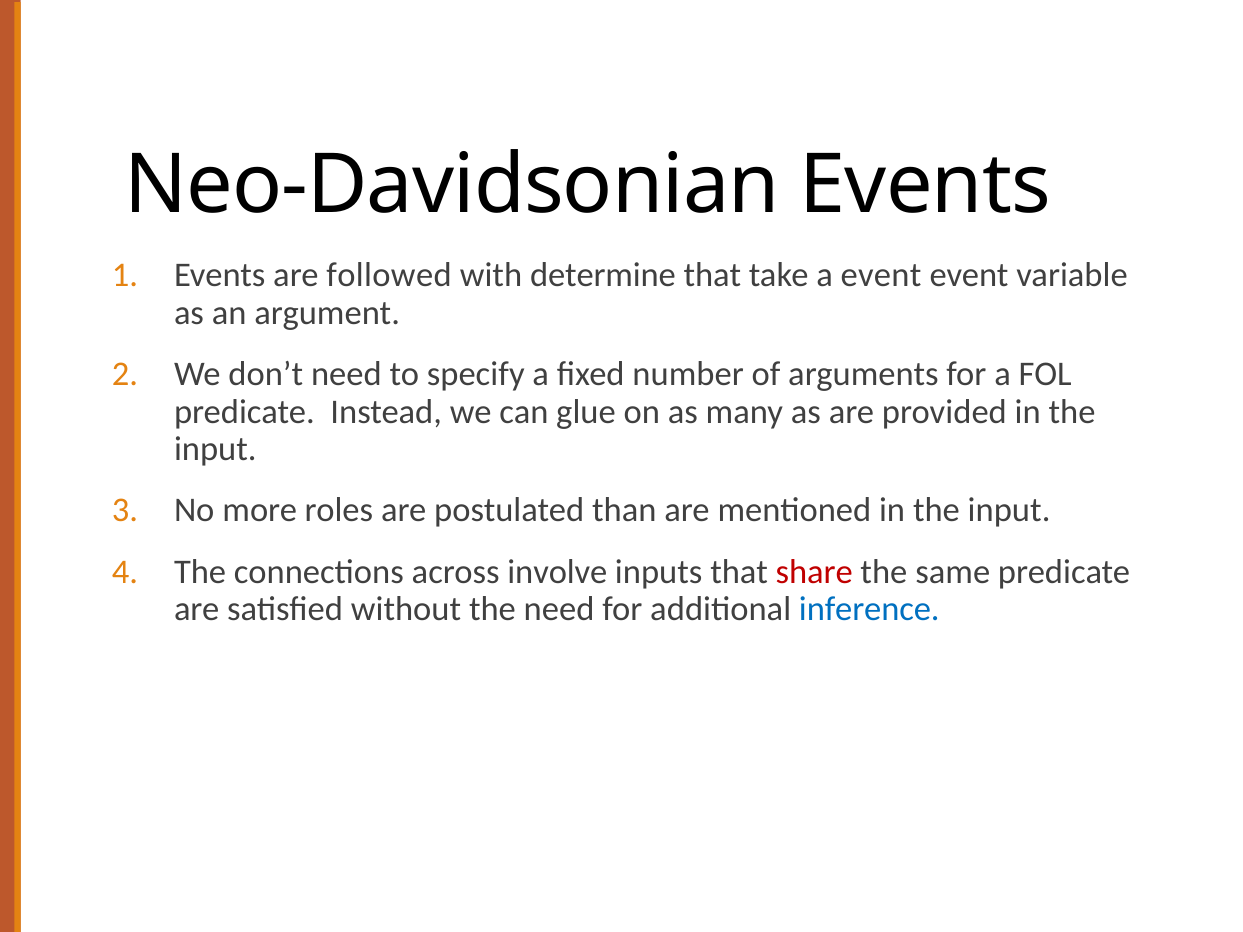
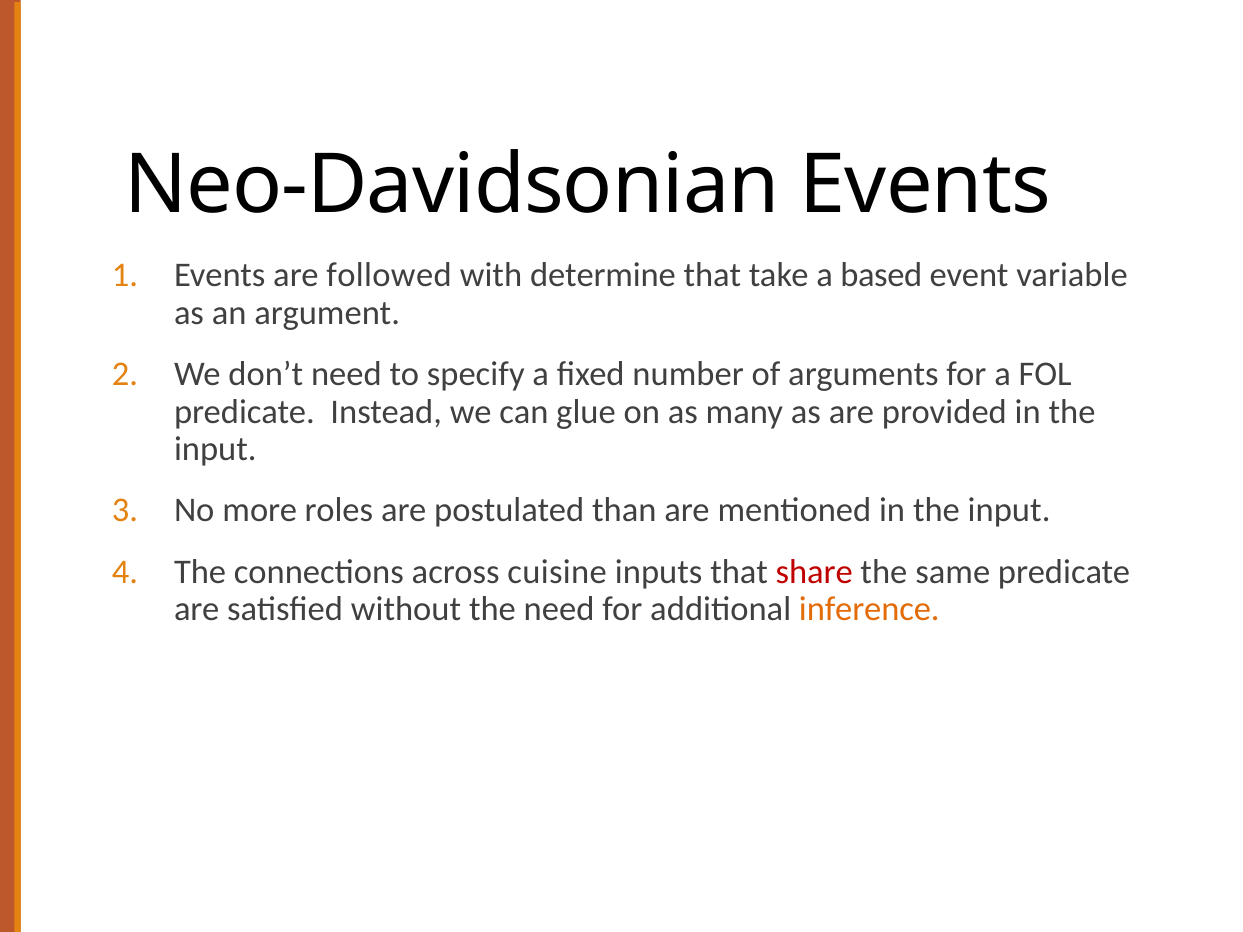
a event: event -> based
involve: involve -> cuisine
inference colour: blue -> orange
